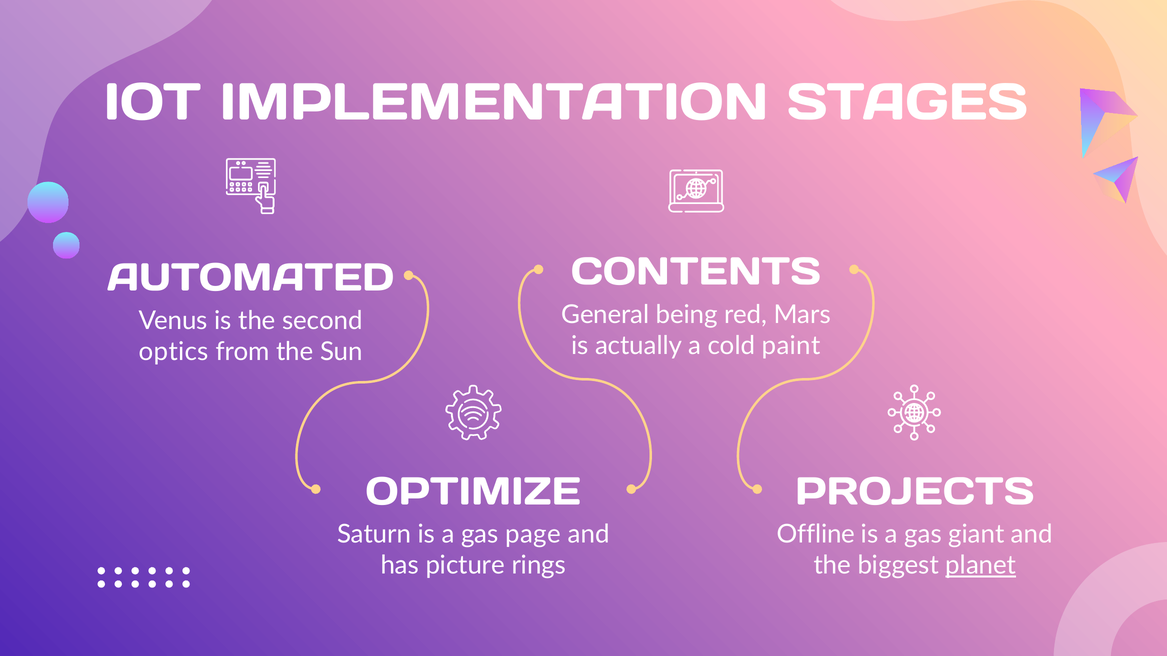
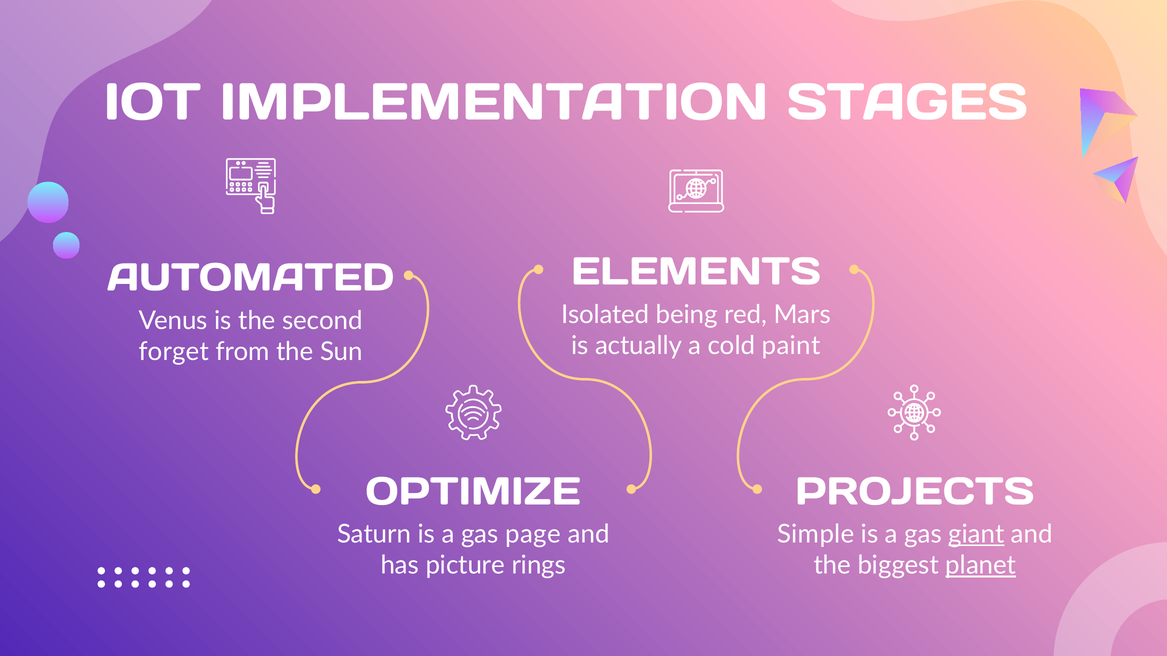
CONTENTS: CONTENTS -> ELEMENTS
General: General -> Isolated
optics: optics -> forget
Offline: Offline -> Simple
giant underline: none -> present
